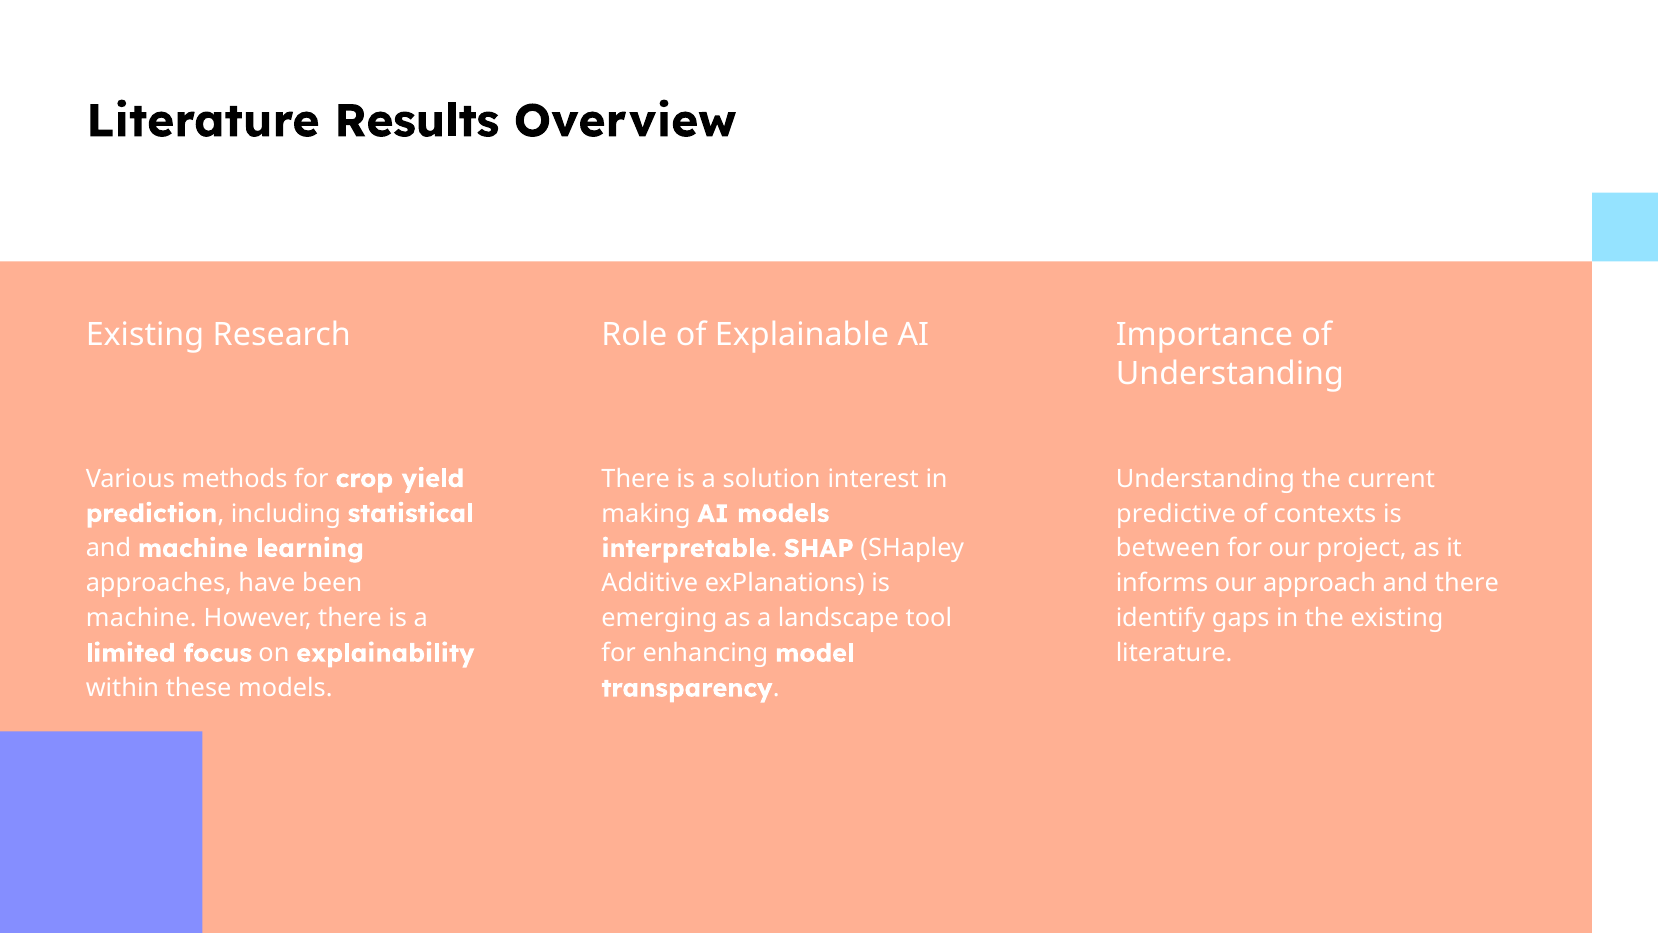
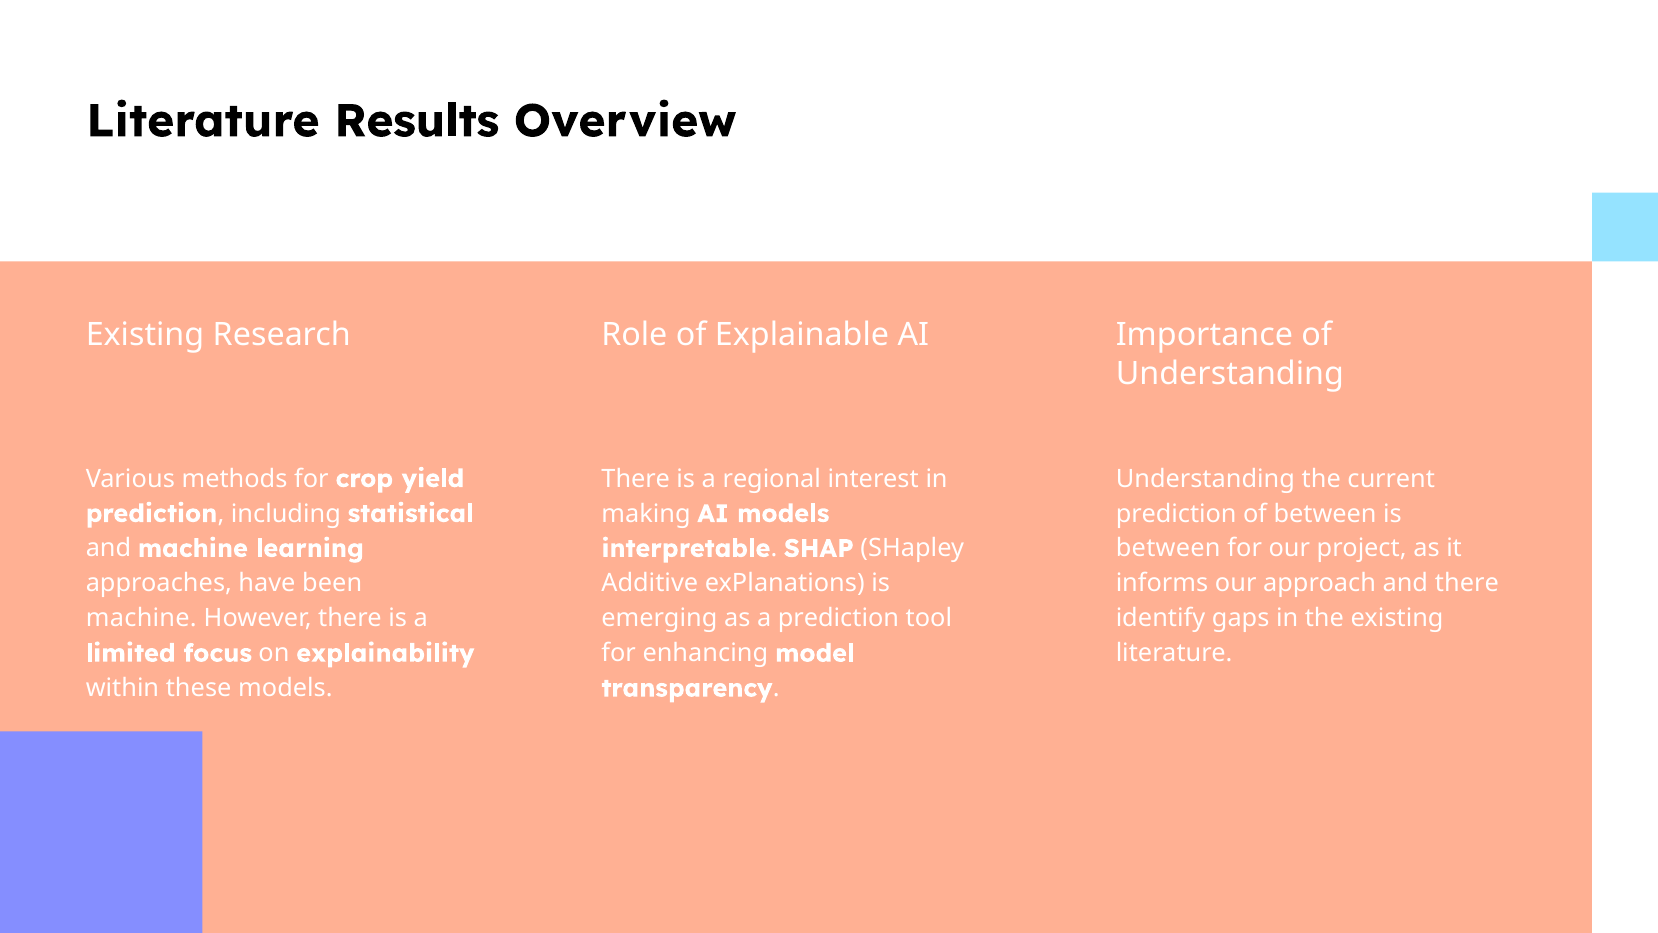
solution: solution -> regional
predictive at (1176, 513): predictive -> prediction
of contexts: contexts -> between
a landscape: landscape -> prediction
